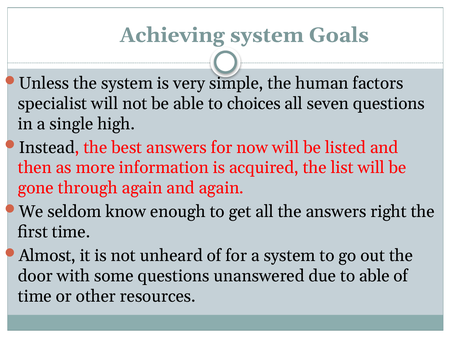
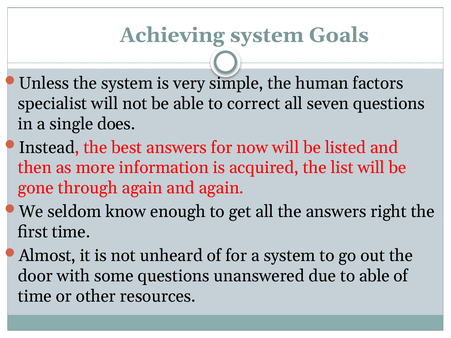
choices: choices -> correct
high: high -> does
